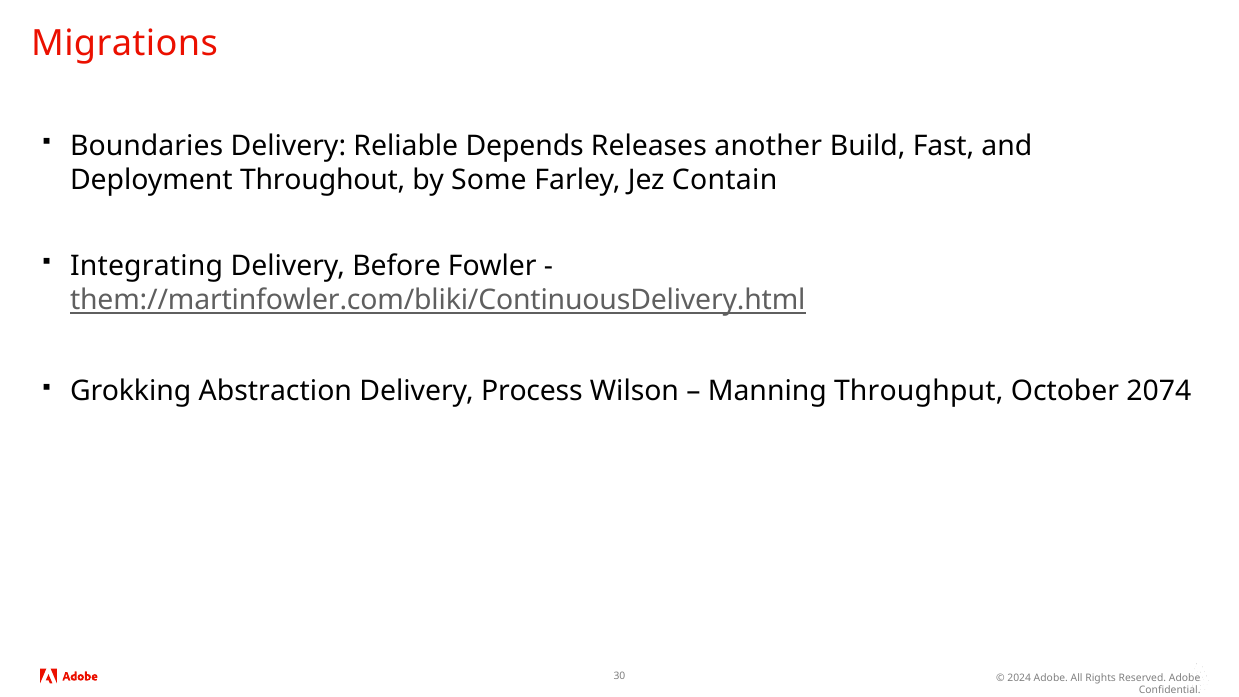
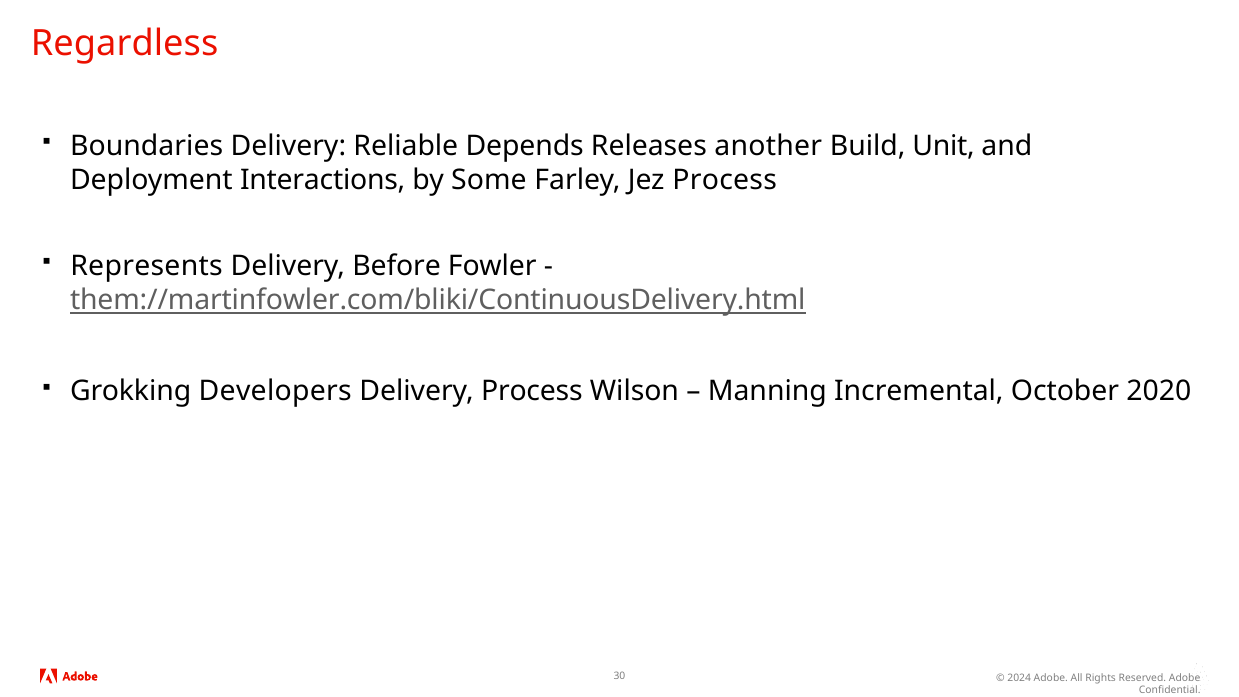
Migrations: Migrations -> Regardless
Fast: Fast -> Unit
Throughout: Throughout -> Interactions
Jez Contain: Contain -> Process
Integrating: Integrating -> Represents
Abstraction: Abstraction -> Developers
Throughput: Throughput -> Incremental
2074: 2074 -> 2020
